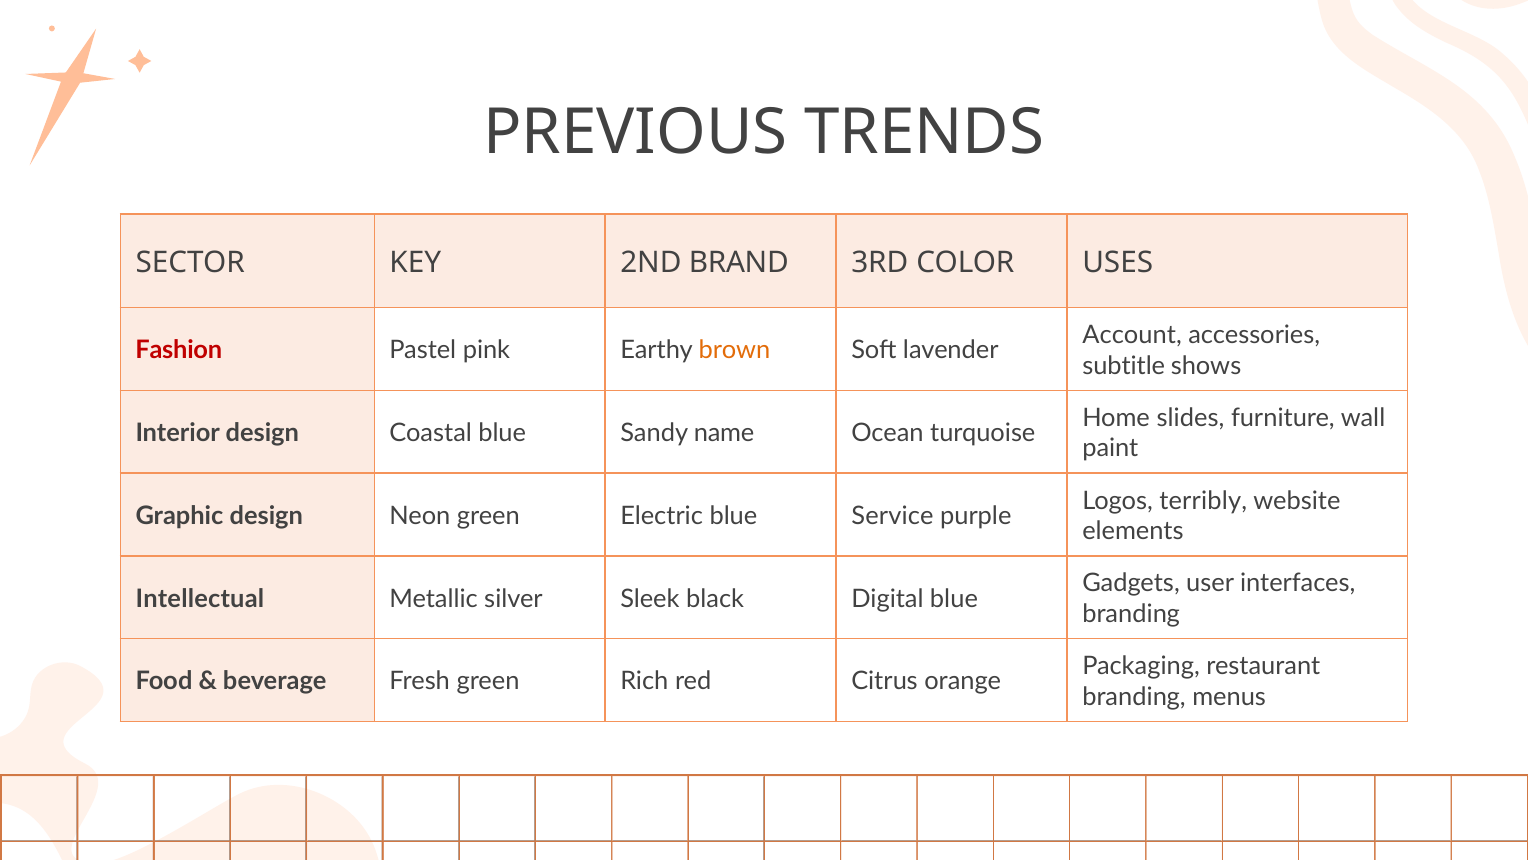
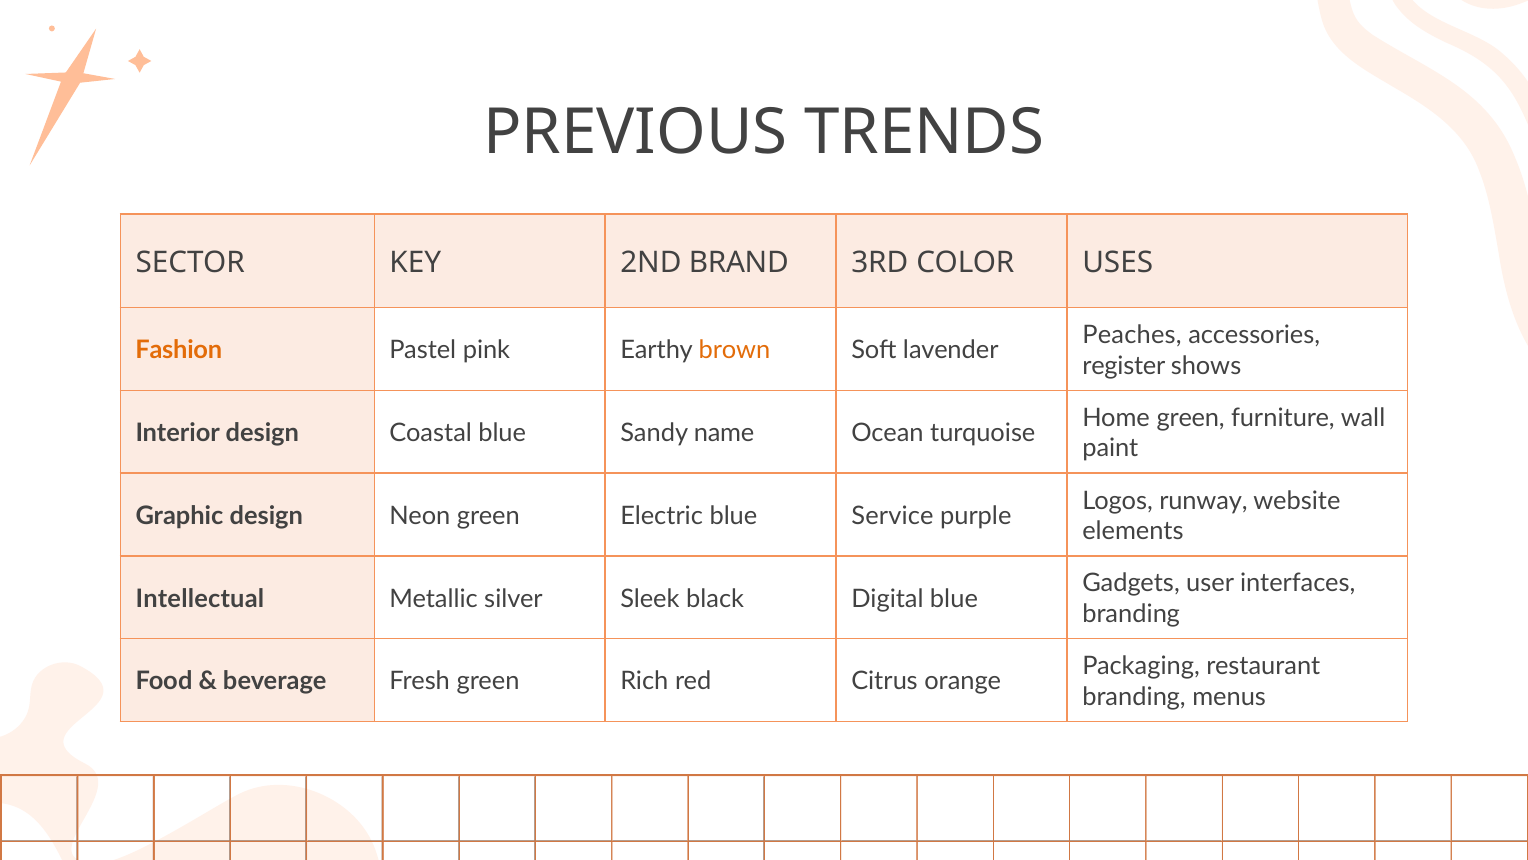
Account: Account -> Peaches
Fashion colour: red -> orange
subtitle: subtitle -> register
Home slides: slides -> green
terribly: terribly -> runway
